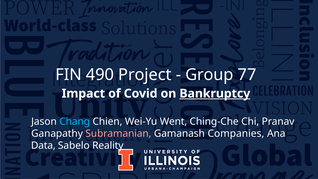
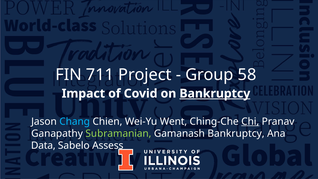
490: 490 -> 711
77: 77 -> 58
Chi underline: none -> present
Subramanian colour: pink -> light green
Gamanash Companies: Companies -> Bankruptcy
Reality: Reality -> Assess
